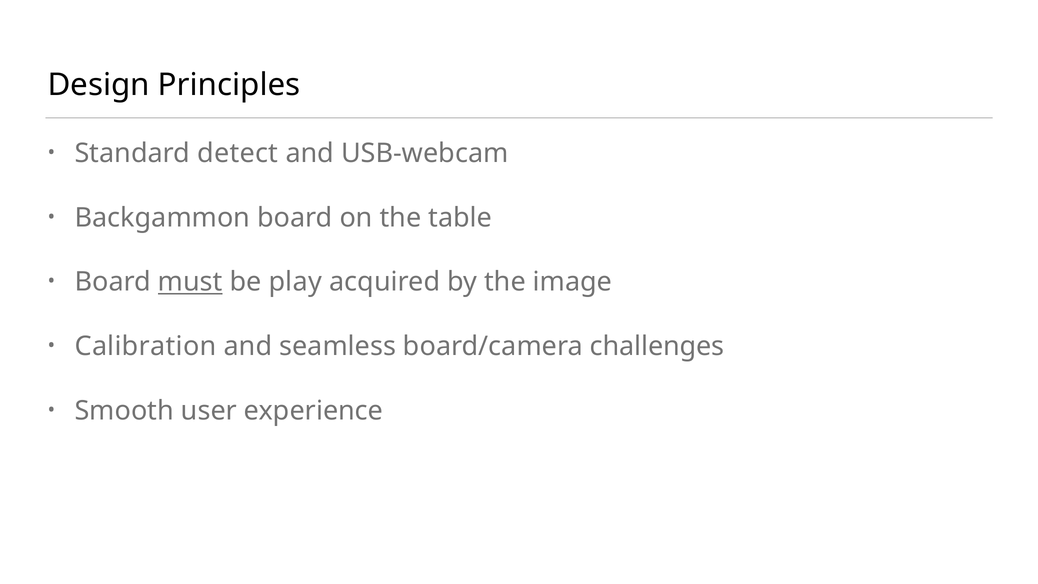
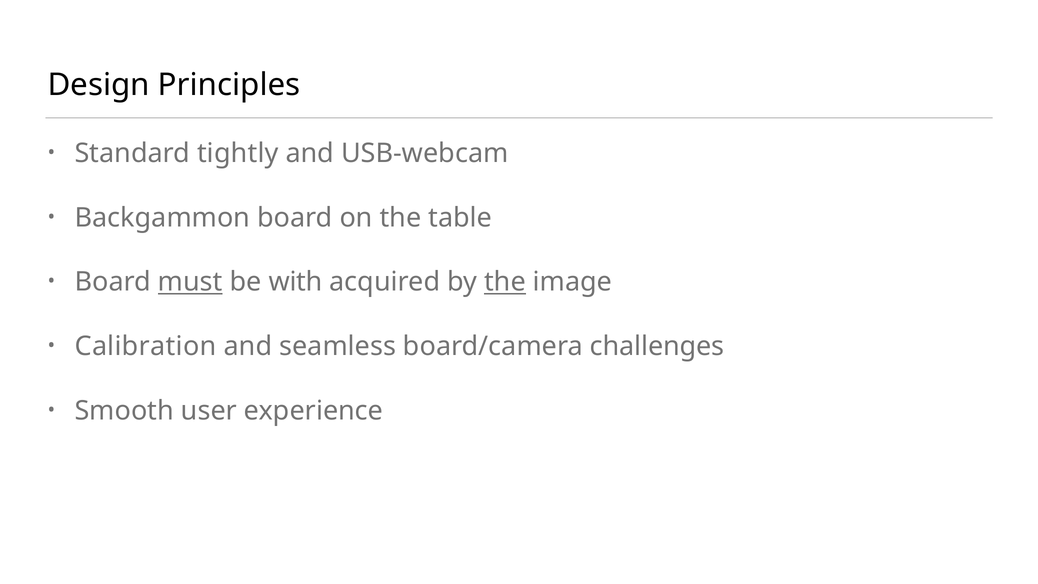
detect: detect -> tightly
play: play -> with
the at (505, 282) underline: none -> present
